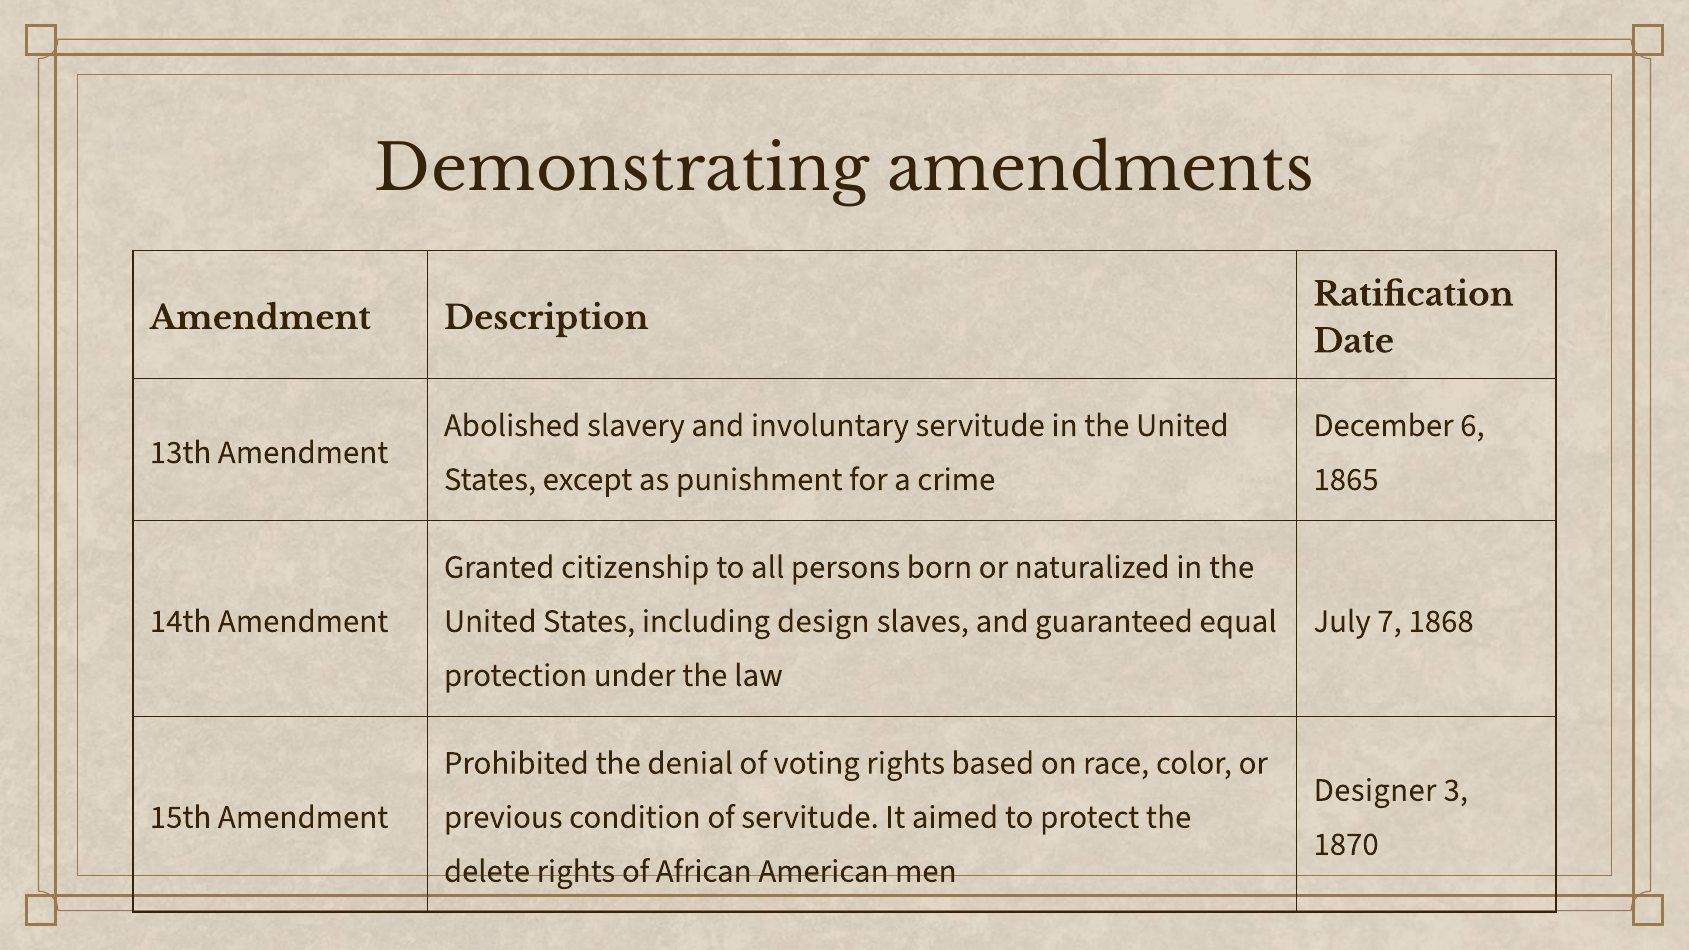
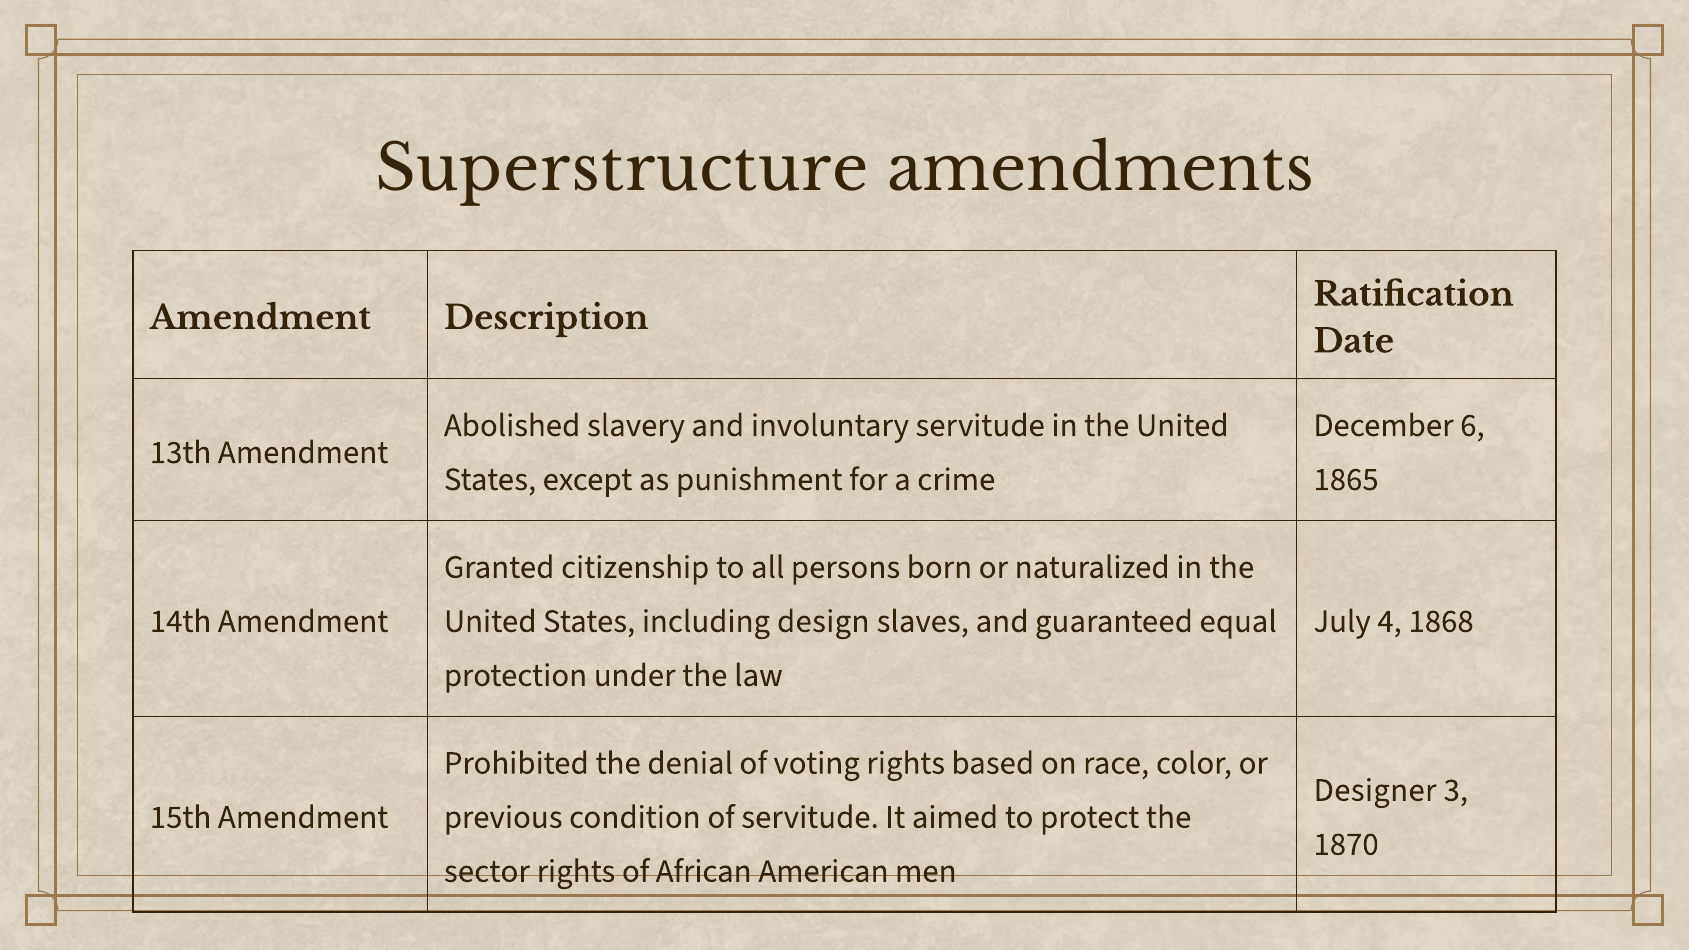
Demonstrating: Demonstrating -> Superstructure
7: 7 -> 4
delete: delete -> sector
